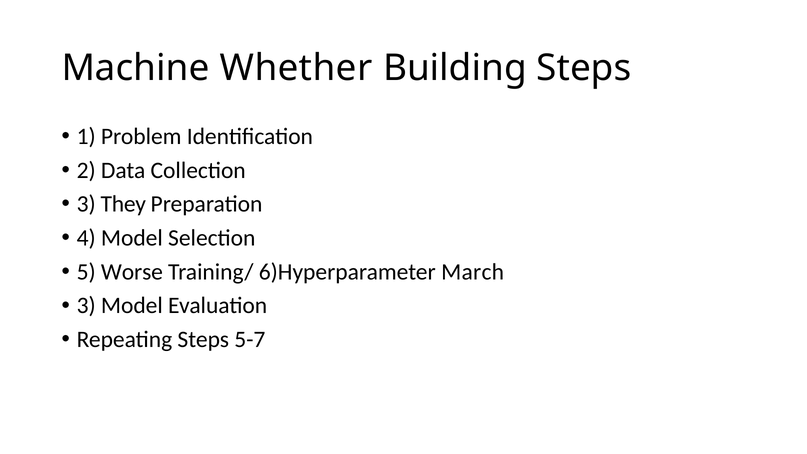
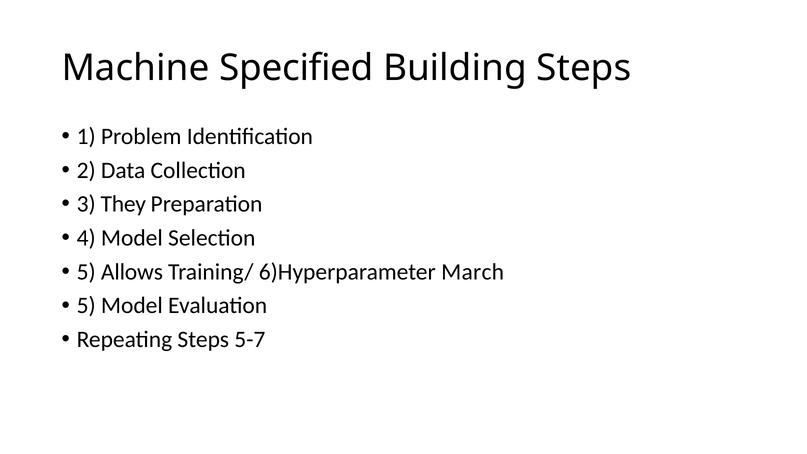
Whether: Whether -> Specified
Worse: Worse -> Allows
3 at (86, 306): 3 -> 5
